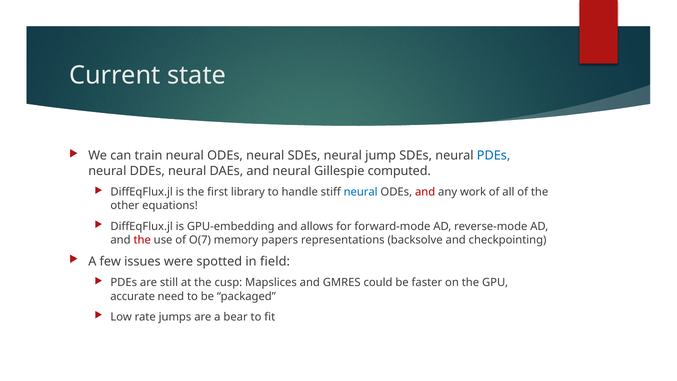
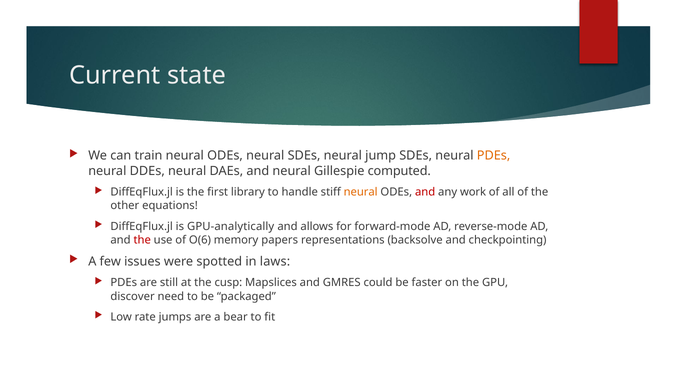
PDEs at (494, 156) colour: blue -> orange
neural at (361, 192) colour: blue -> orange
GPU-embedding: GPU-embedding -> GPU-analytically
O(7: O(7 -> O(6
field: field -> laws
accurate: accurate -> discover
